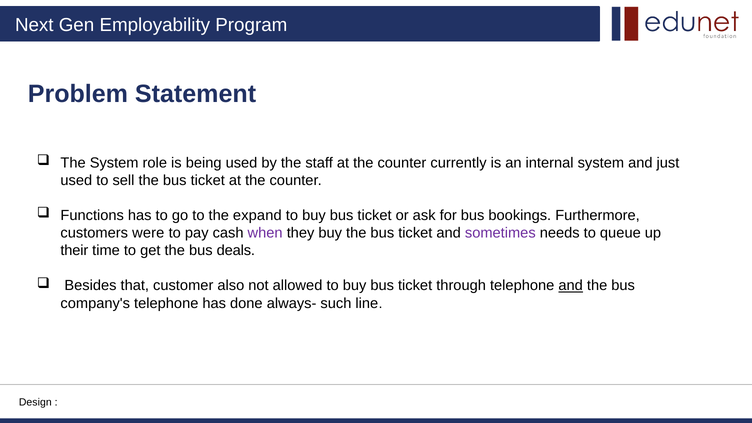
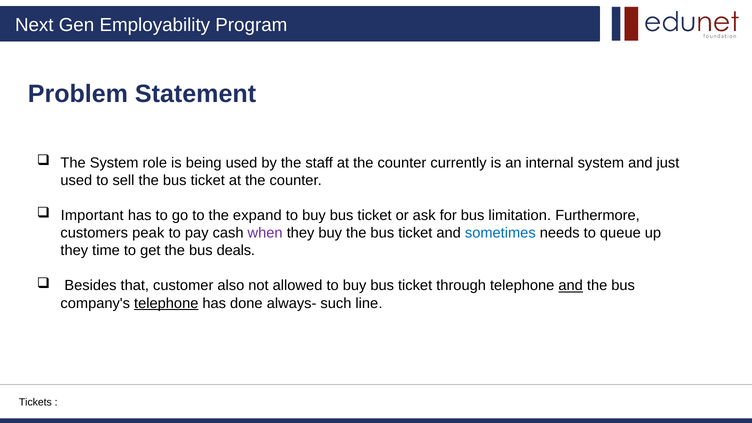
Functions: Functions -> Important
bookings: bookings -> limitation
were: were -> peak
sometimes colour: purple -> blue
their at (74, 251): their -> they
telephone at (166, 303) underline: none -> present
Design: Design -> Tickets
